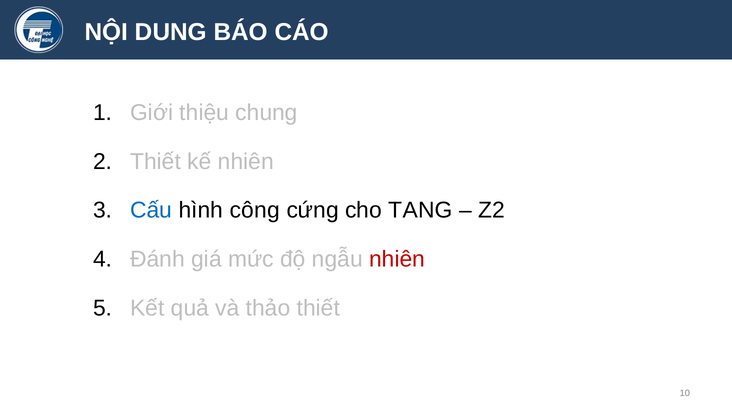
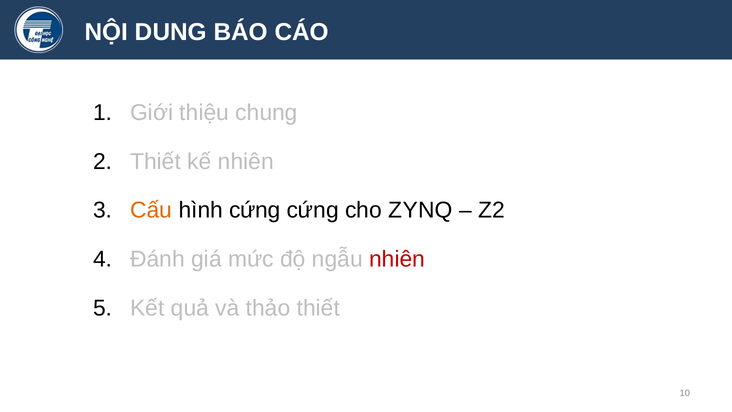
Cấu colour: blue -> orange
hình công: công -> cứng
TANG: TANG -> ZYNQ
